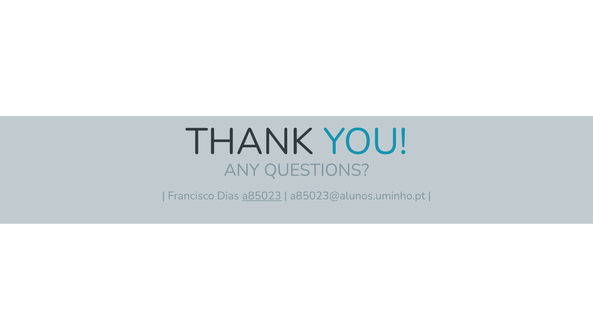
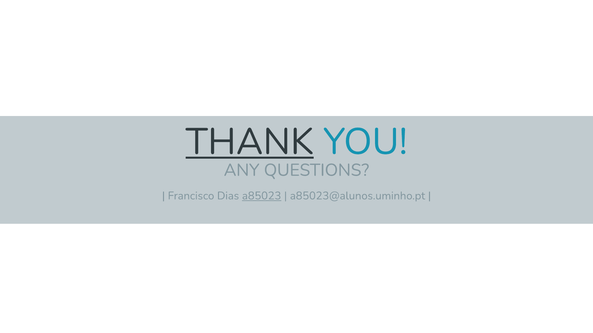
THANK underline: none -> present
